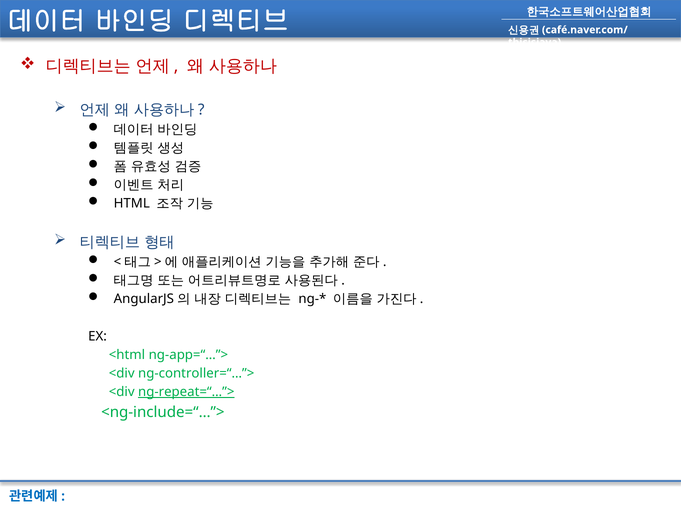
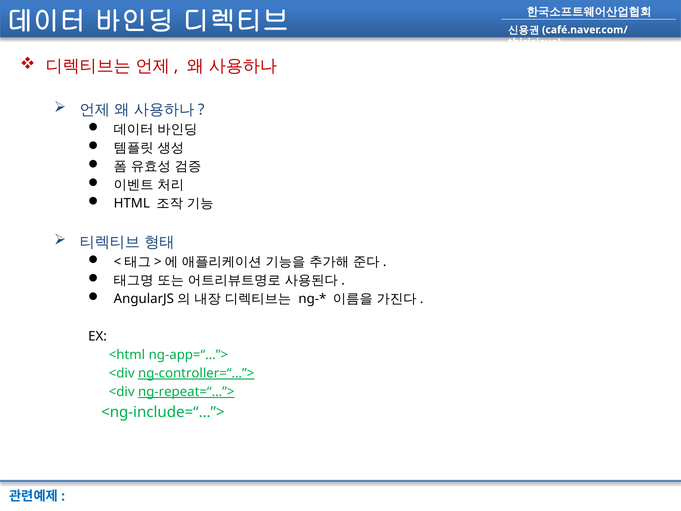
ng-controller=“…”> underline: none -> present
